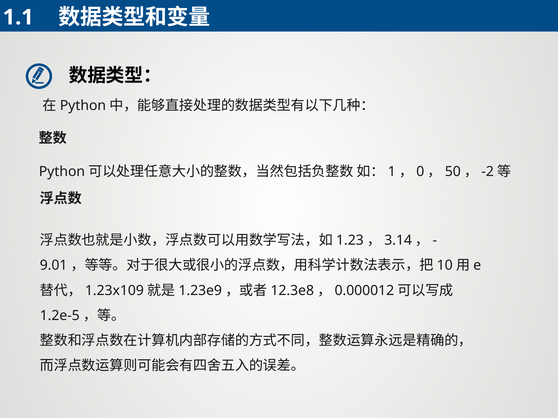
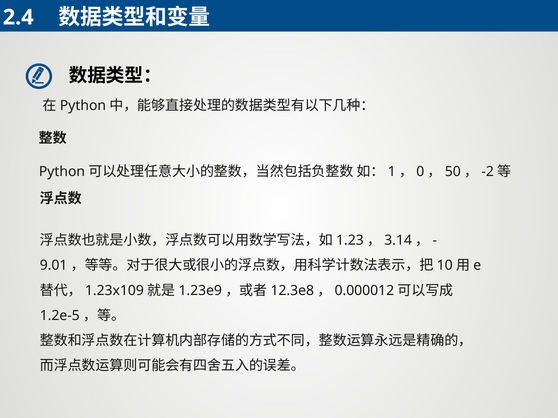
1.1: 1.1 -> 2.4
